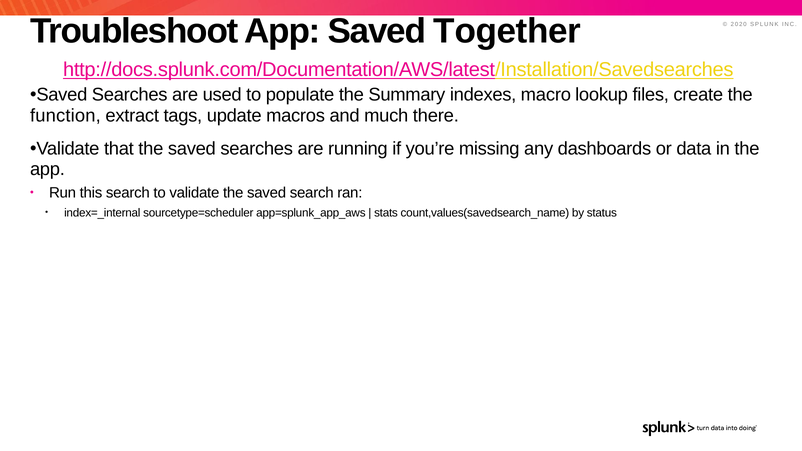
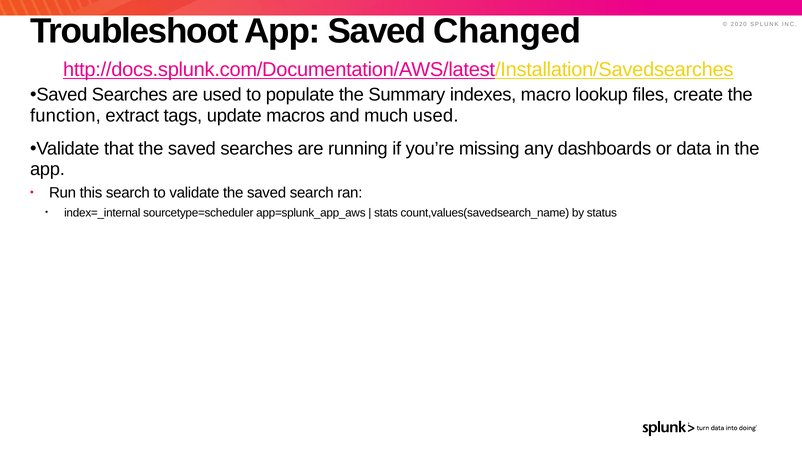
Together: Together -> Changed
much there: there -> used
